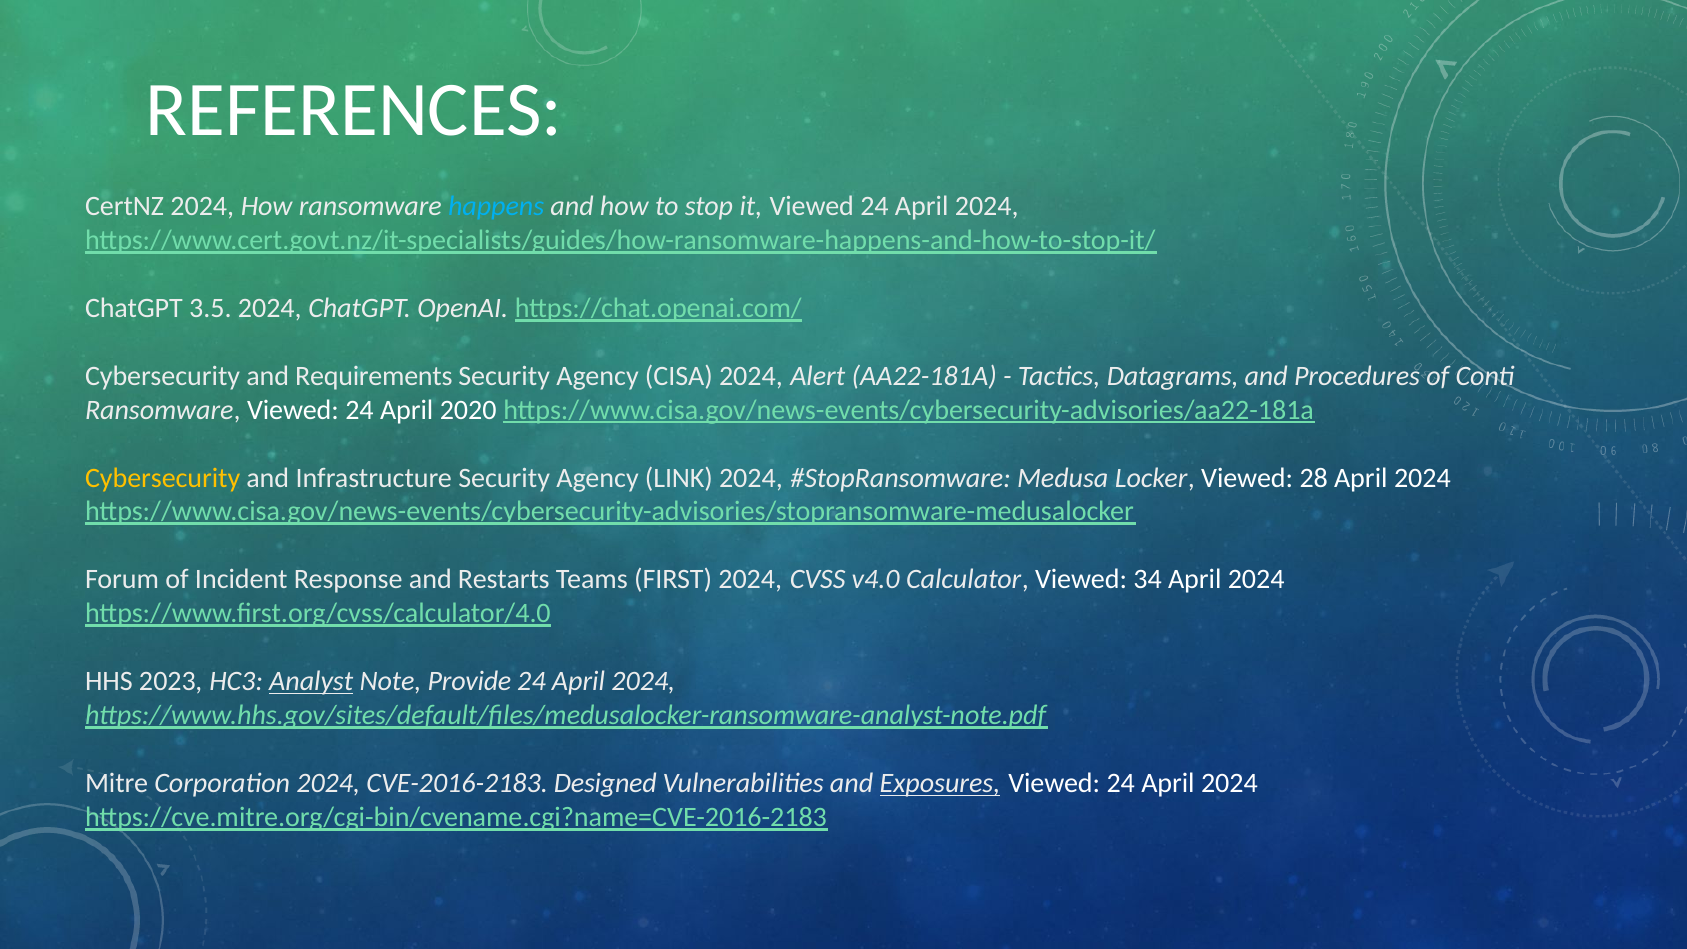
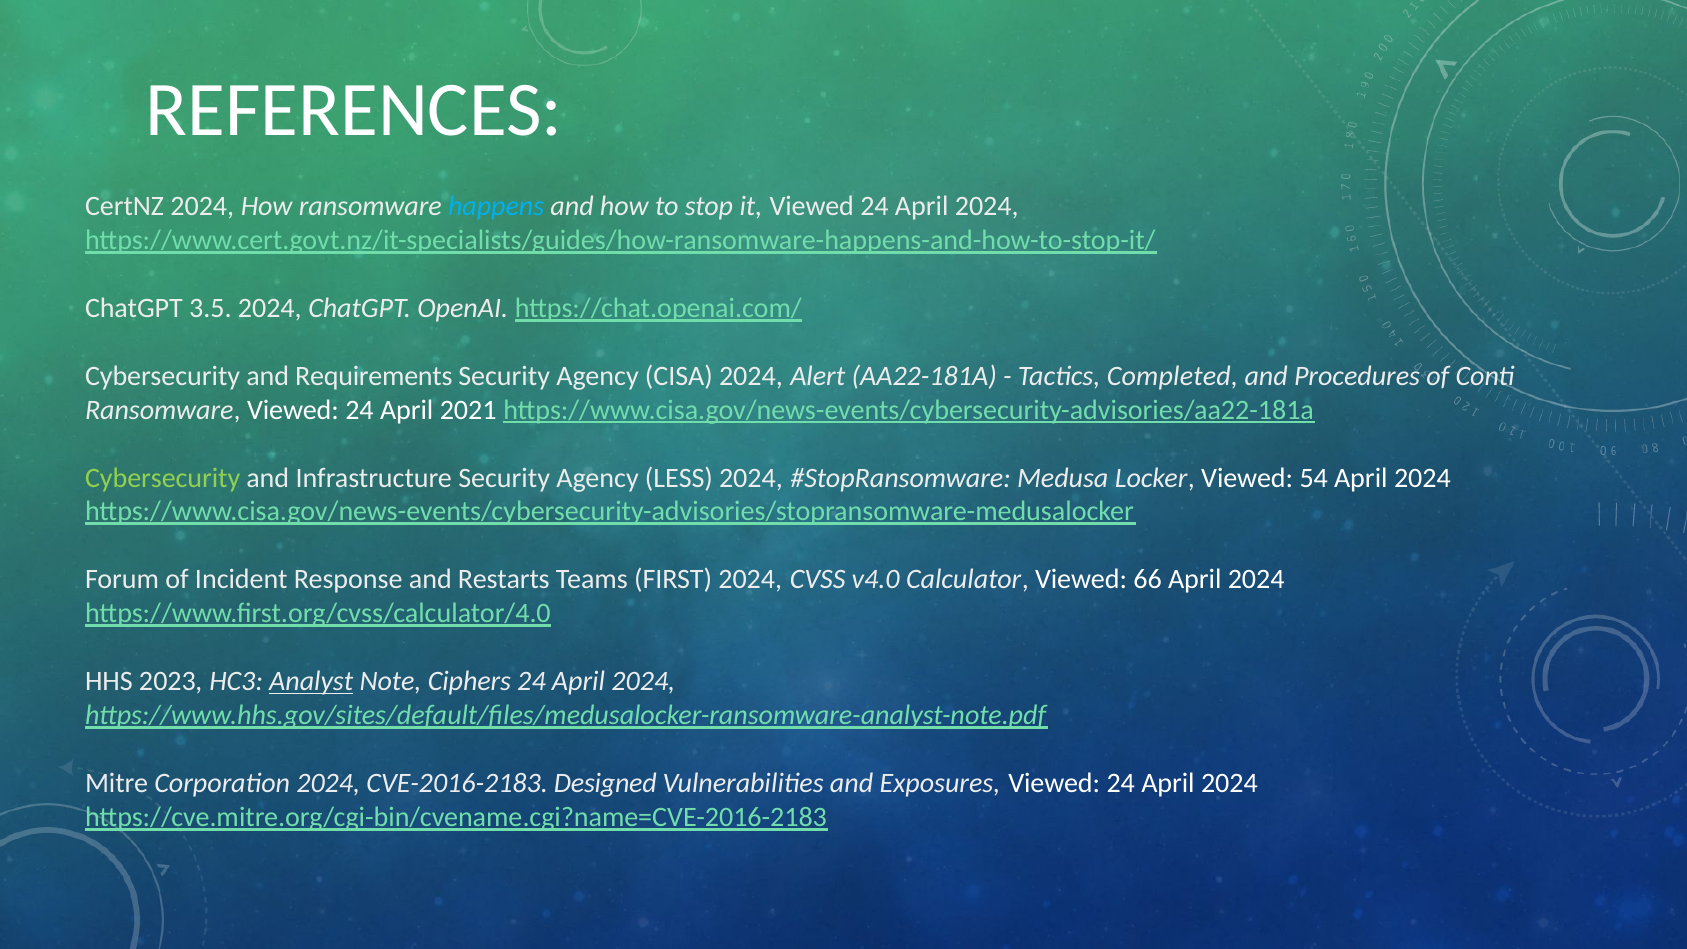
Datagrams: Datagrams -> Completed
2020: 2020 -> 2021
Cybersecurity at (163, 478) colour: yellow -> light green
LINK: LINK -> LESS
28: 28 -> 54
34: 34 -> 66
Provide: Provide -> Ciphers
Exposures underline: present -> none
